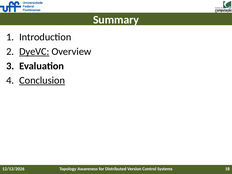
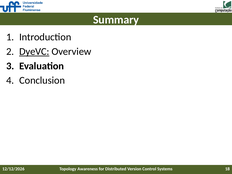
Conclusion underline: present -> none
